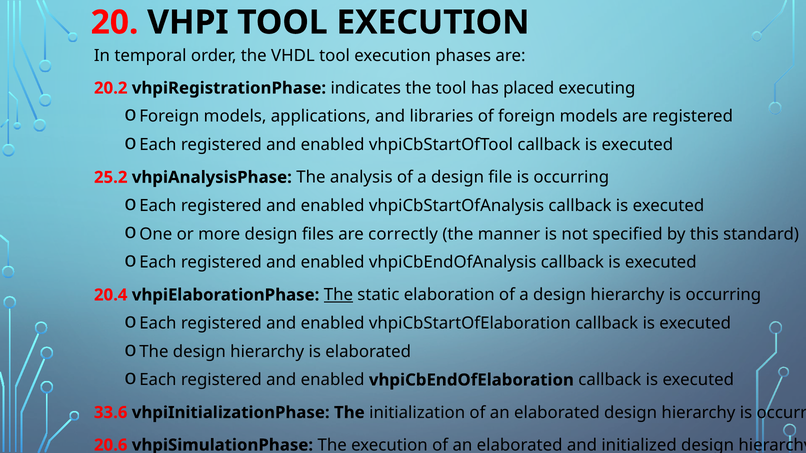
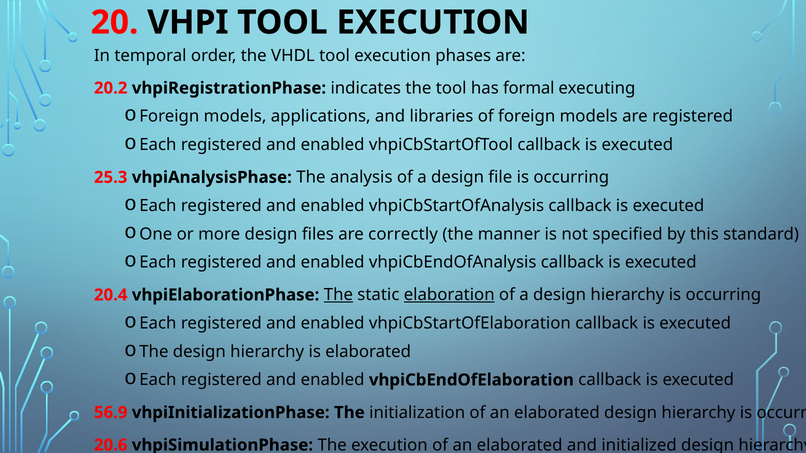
placed: placed -> formal
25.2: 25.2 -> 25.3
elaboration underline: none -> present
33.6: 33.6 -> 56.9
